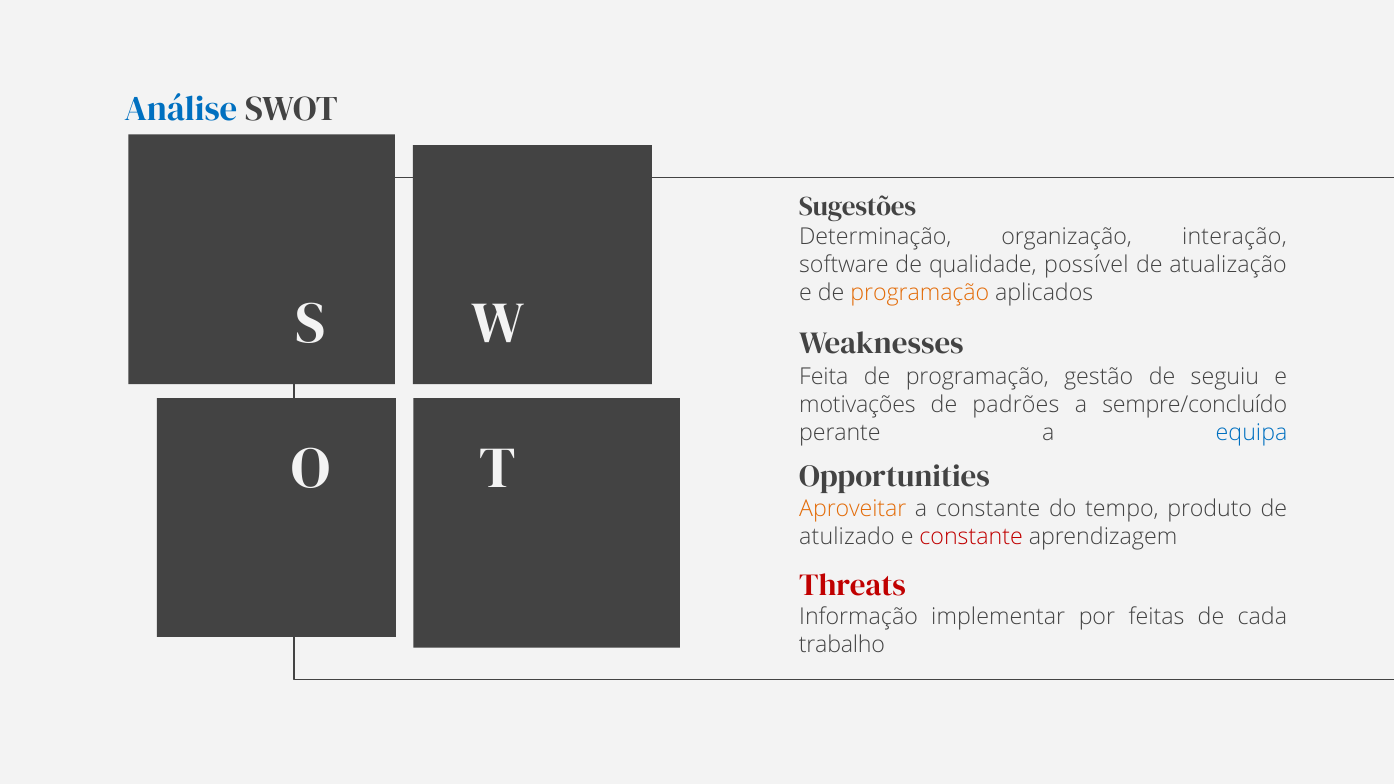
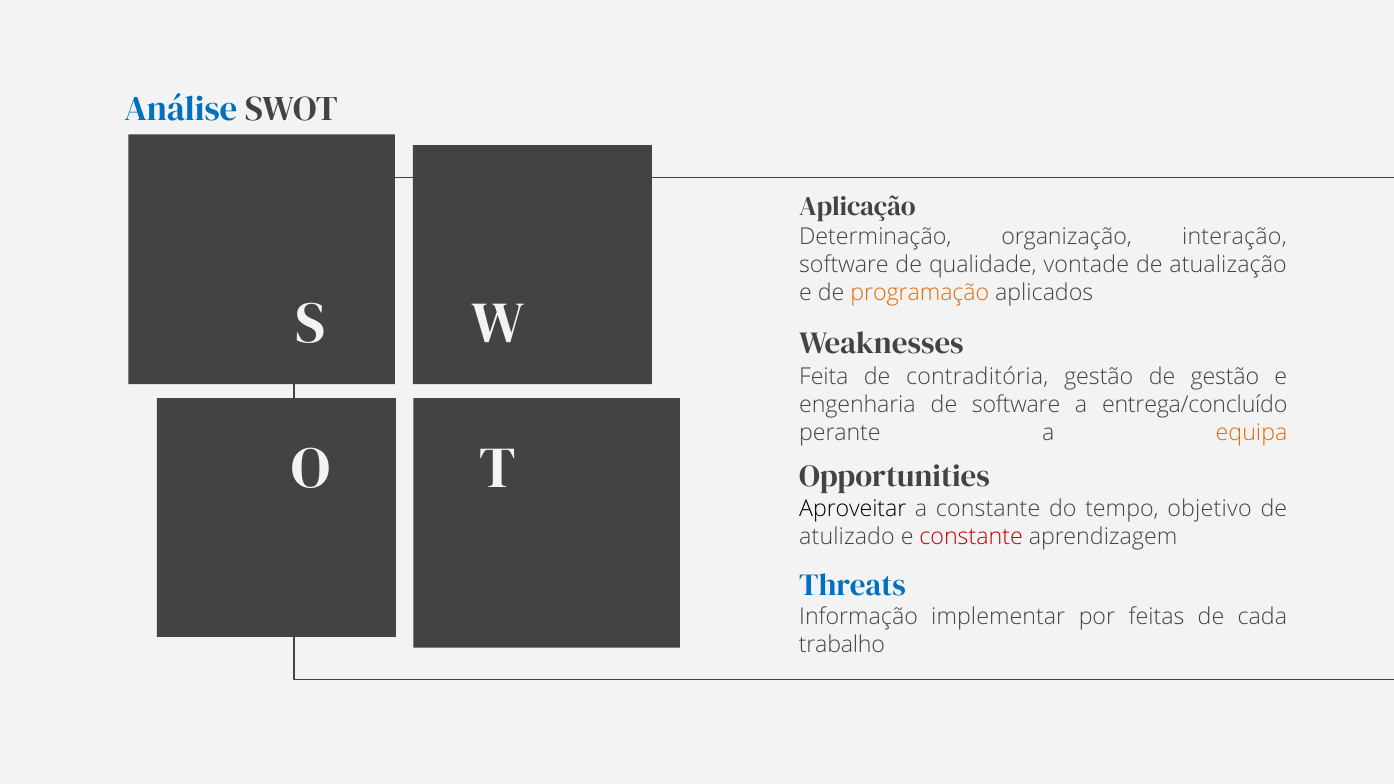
Sugestões: Sugestões -> Aplicação
possível: possível -> vontade
programação at (977, 377): programação -> contraditória
de seguiu: seguiu -> gestão
motivações: motivações -> engenharia
de padrões: padrões -> software
sempre/concluído: sempre/concluído -> entrega/concluído
equipa colour: blue -> orange
Aproveitar colour: orange -> black
produto: produto -> objetivo
Threats colour: red -> blue
